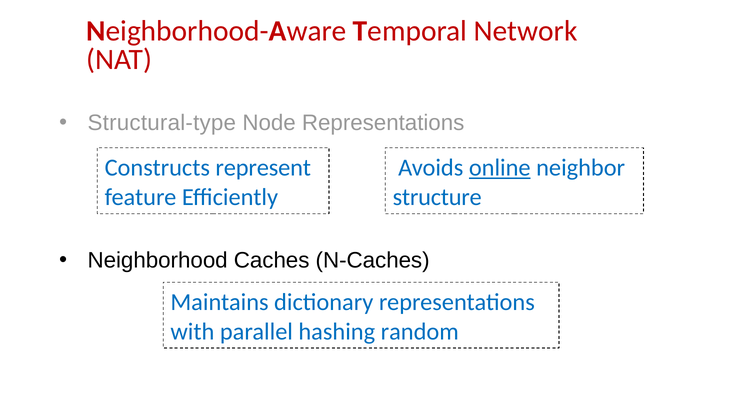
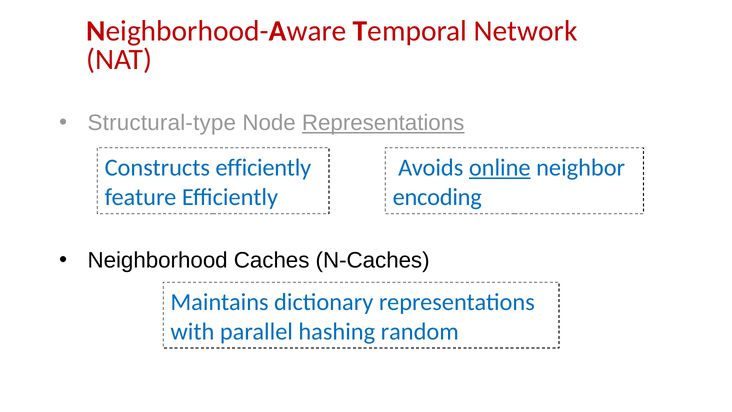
Representations at (383, 123) underline: none -> present
Constructs represent: represent -> efficiently
structure: structure -> encoding
